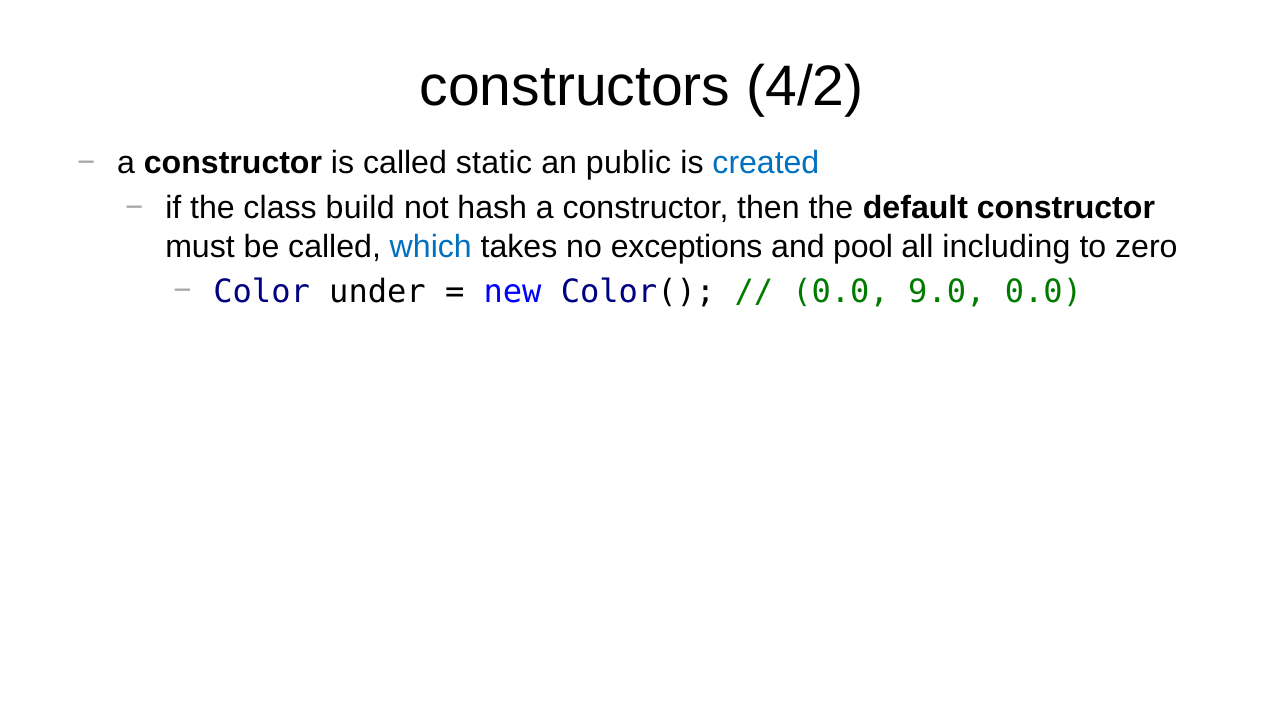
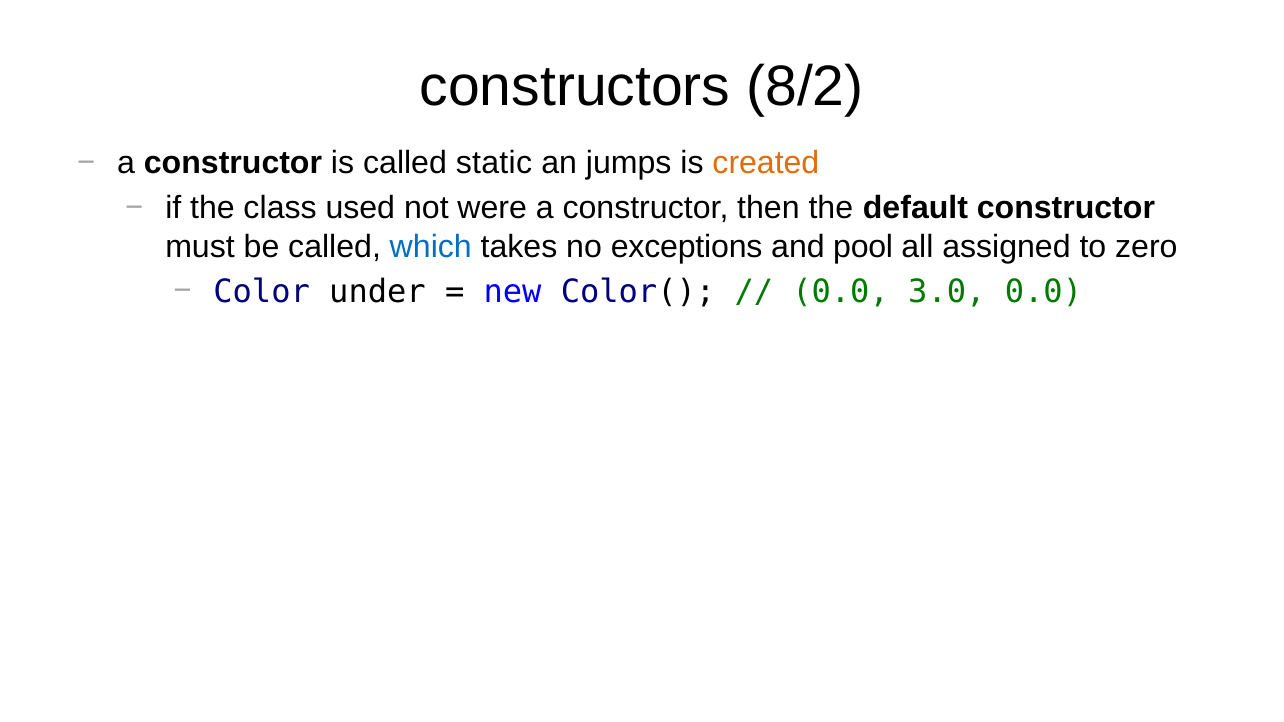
4/2: 4/2 -> 8/2
public: public -> jumps
created colour: blue -> orange
build: build -> used
hash: hash -> were
including: including -> assigned
9.0: 9.0 -> 3.0
